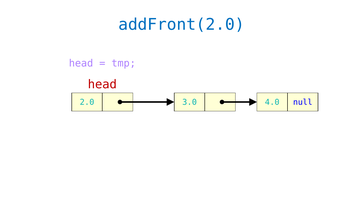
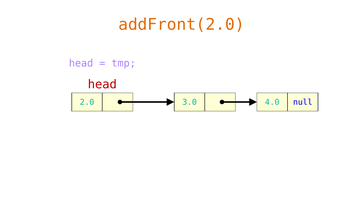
addFront(2.0 colour: blue -> orange
